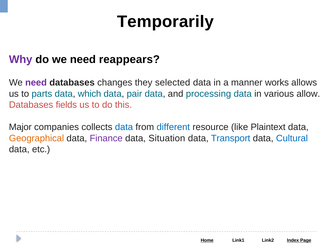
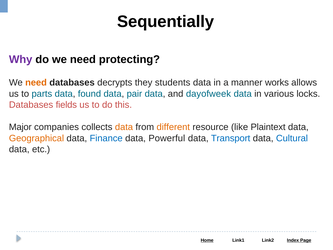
Temporarily: Temporarily -> Sequentially
reappears: reappears -> protecting
need at (36, 83) colour: purple -> orange
changes: changes -> decrypts
selected: selected -> students
which: which -> found
processing: processing -> dayofweek
allow: allow -> locks
data at (124, 127) colour: blue -> orange
different colour: blue -> orange
Finance colour: purple -> blue
Situation: Situation -> Powerful
